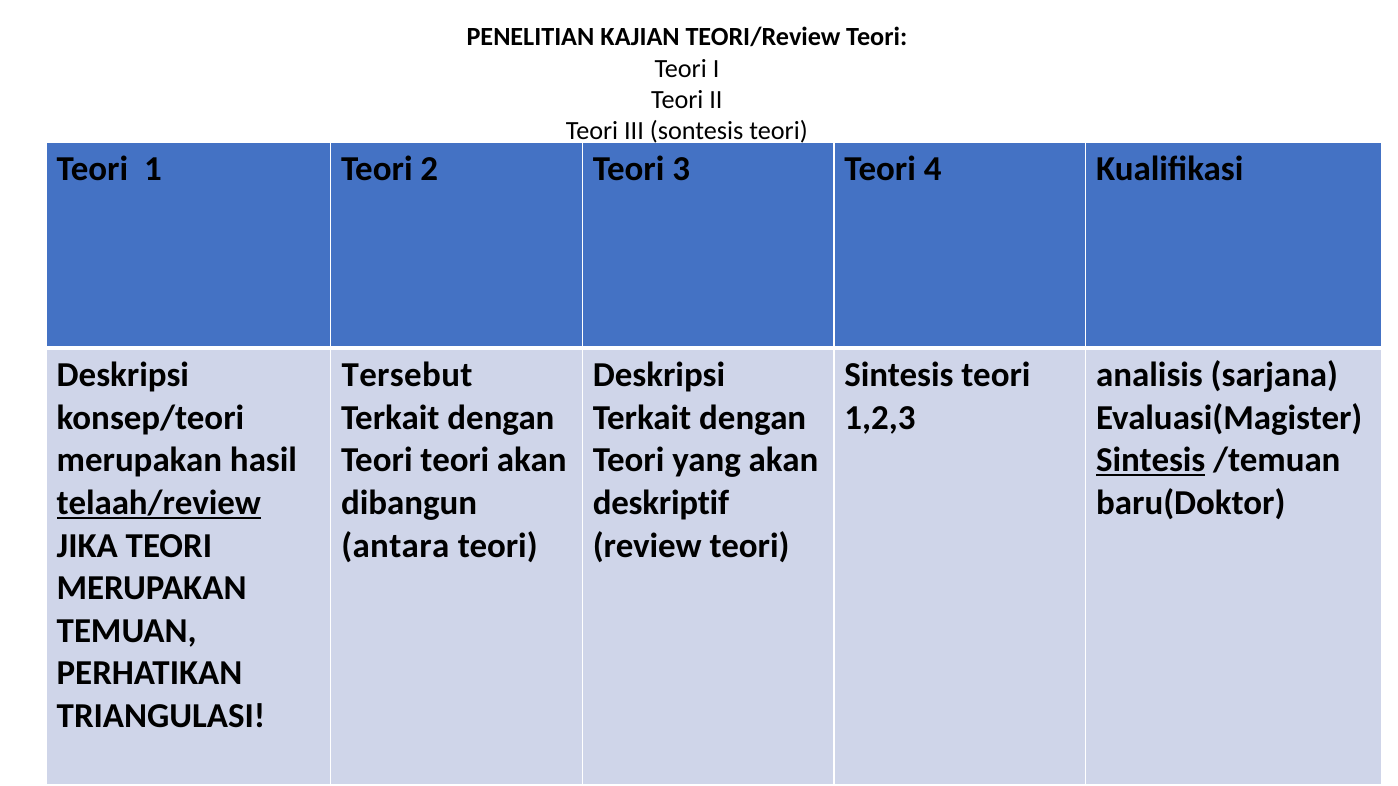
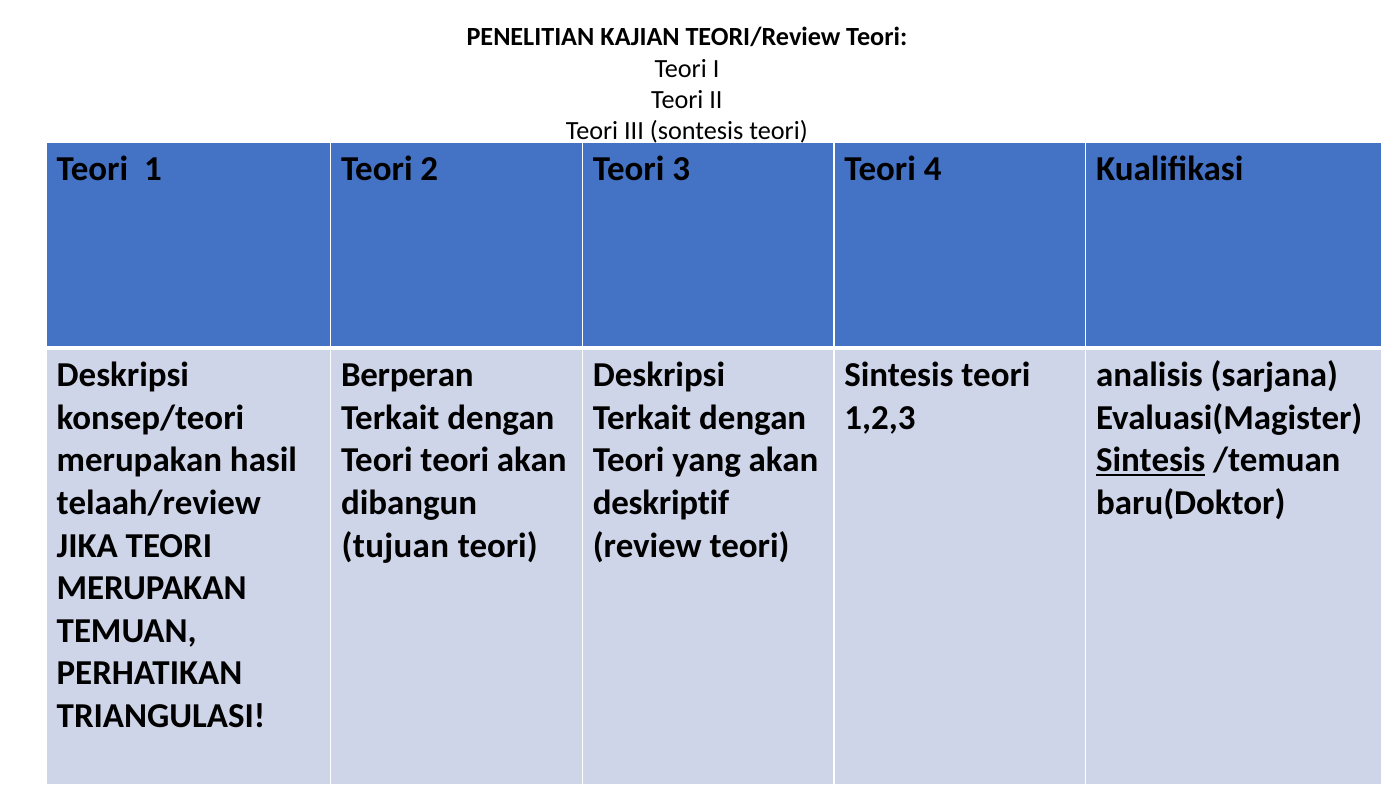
Tersebut: Tersebut -> Berperan
telaah/review underline: present -> none
antara: antara -> tujuan
